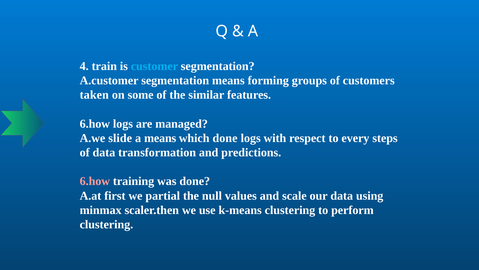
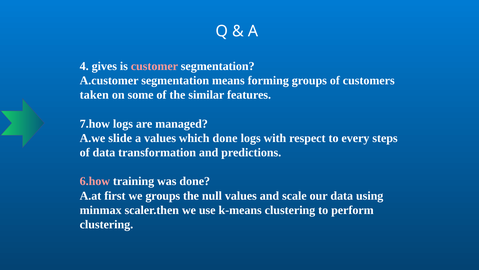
train: train -> gives
customer colour: light blue -> pink
6.how at (95, 123): 6.how -> 7.how
a means: means -> values
we partial: partial -> groups
